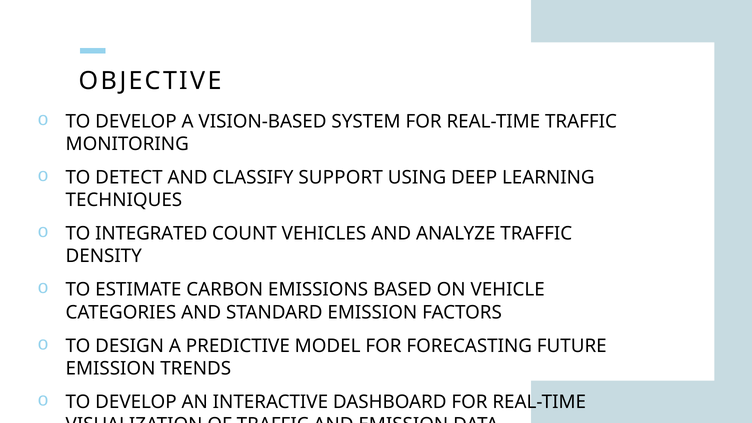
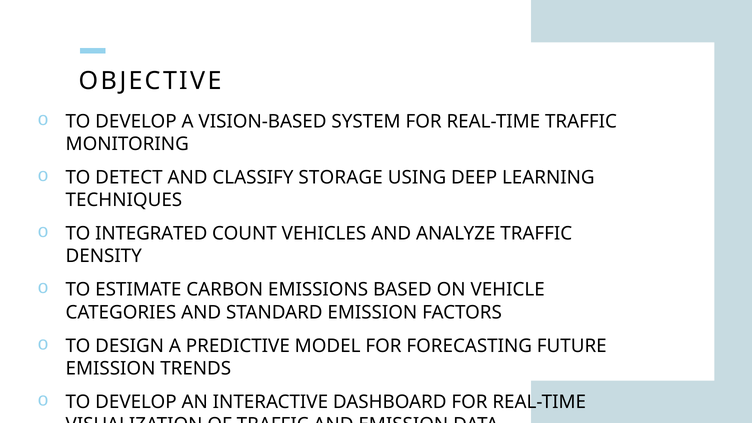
SUPPORT: SUPPORT -> STORAGE
